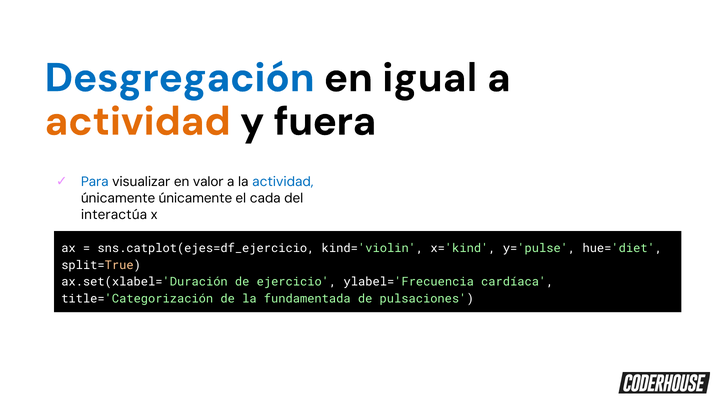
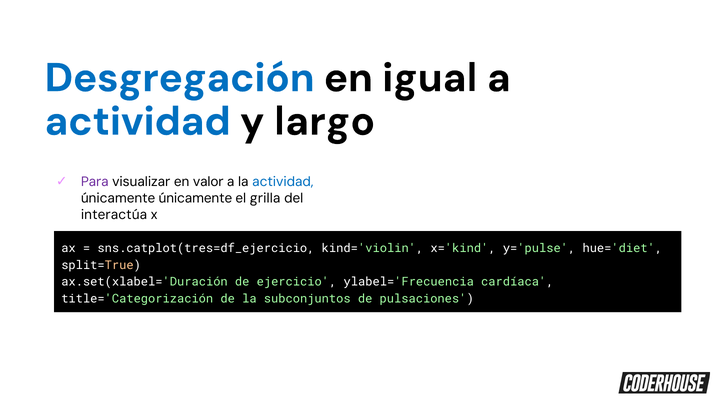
actividad at (138, 121) colour: orange -> blue
fuera: fuera -> largo
Para colour: blue -> purple
cada: cada -> grilla
sns.catplot(ejes=df_ejercicio: sns.catplot(ejes=df_ejercicio -> sns.catplot(tres=df_ejercicio
fundamentada: fundamentada -> subconjuntos
